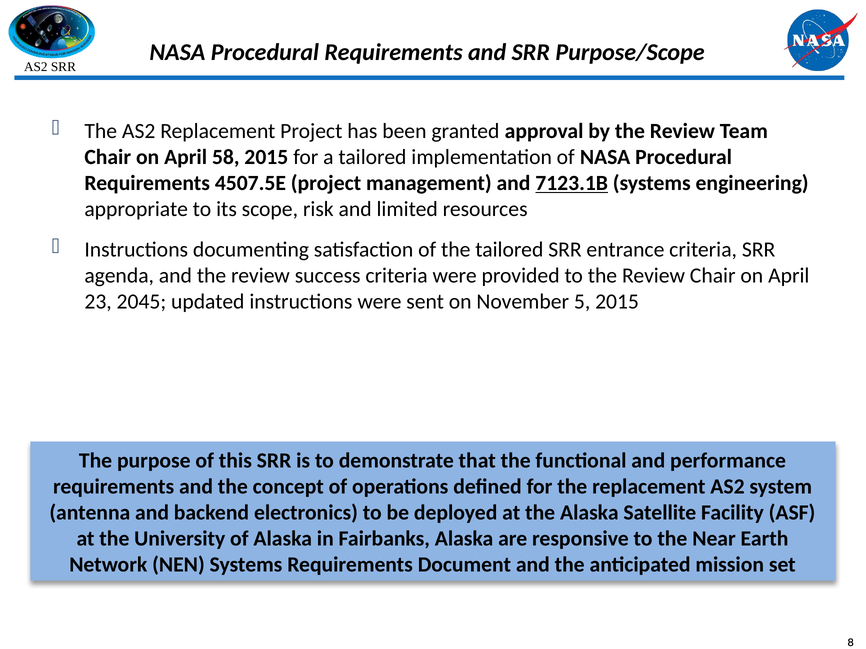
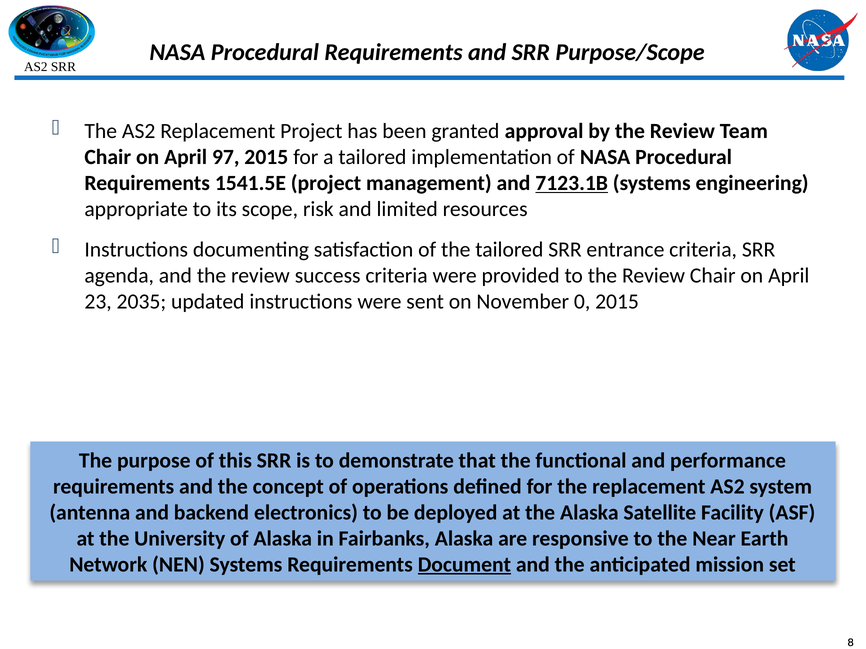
58: 58 -> 97
4507.5E: 4507.5E -> 1541.5E
2045: 2045 -> 2035
5: 5 -> 0
Document underline: none -> present
